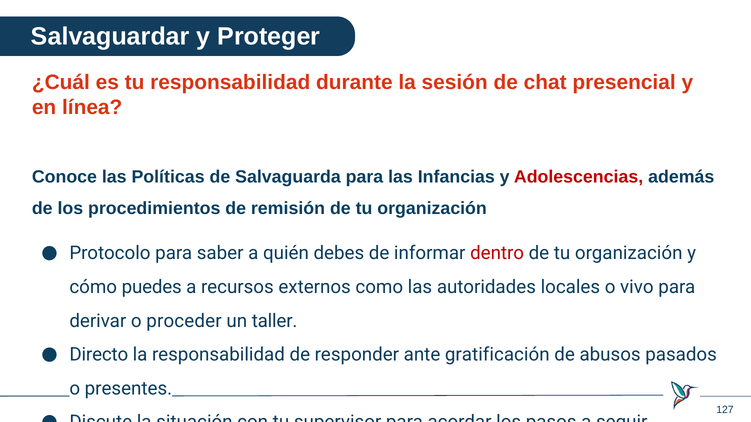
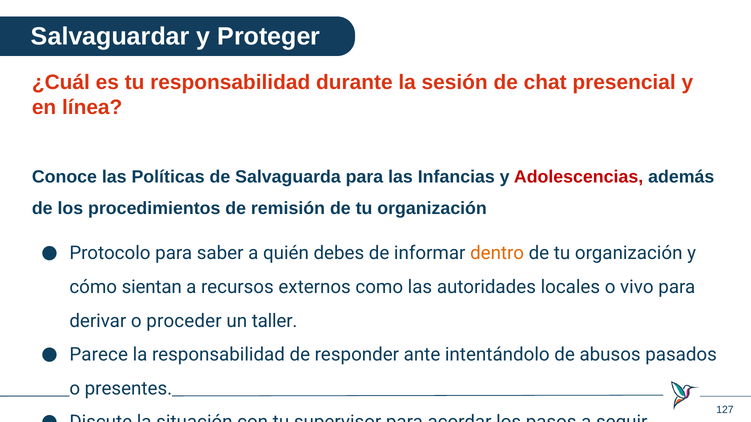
dentro colour: red -> orange
puedes: puedes -> sientan
Directo: Directo -> Parece
gratificación: gratificación -> intentándolo
